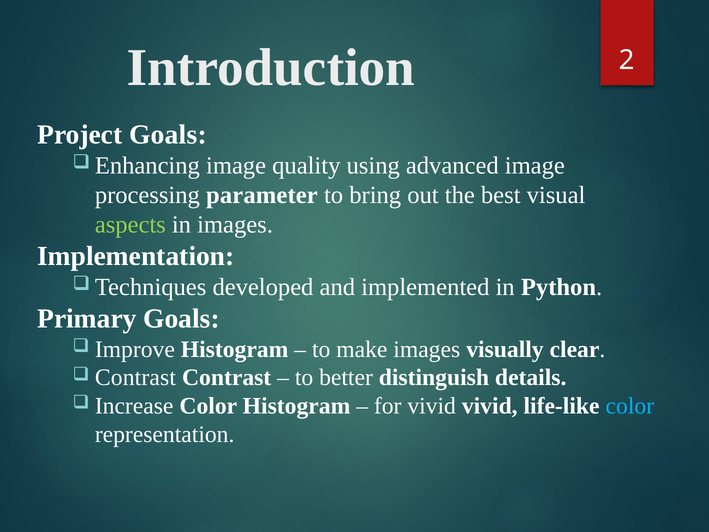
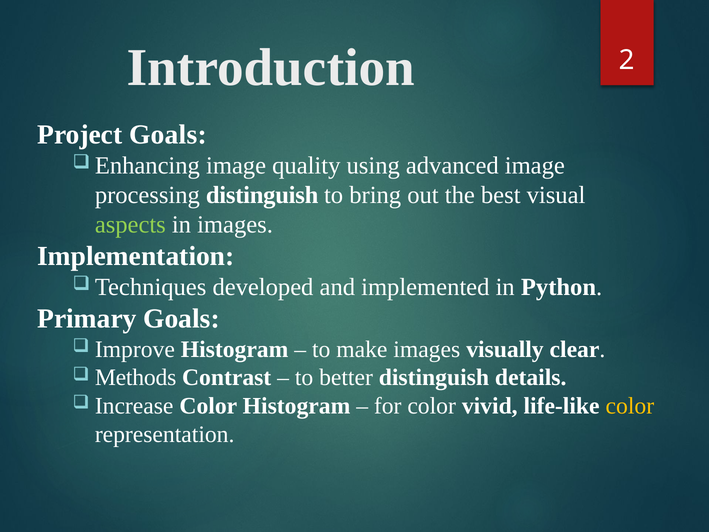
processing parameter: parameter -> distinguish
Contrast at (135, 378): Contrast -> Methods
for vivid: vivid -> color
color at (630, 406) colour: light blue -> yellow
